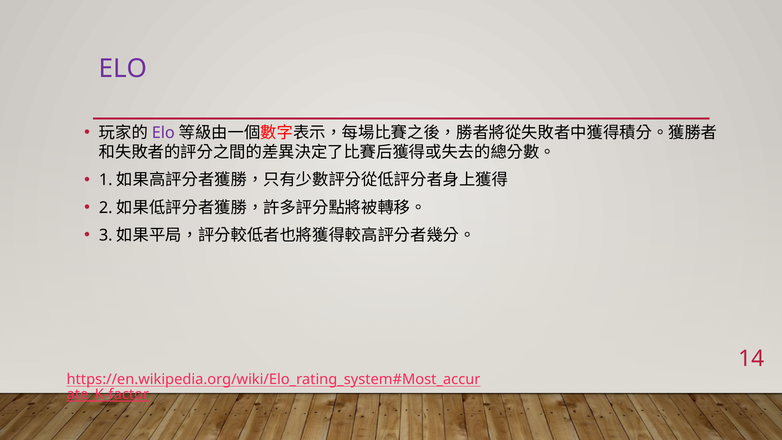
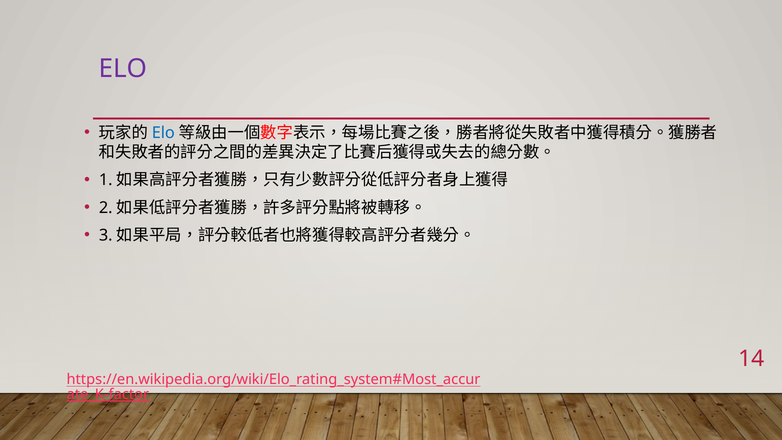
Elo at (163, 133) colour: purple -> blue
